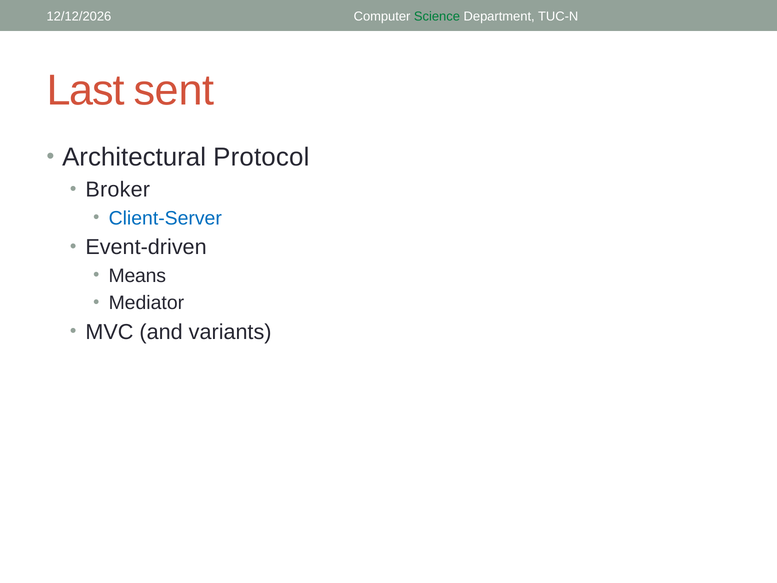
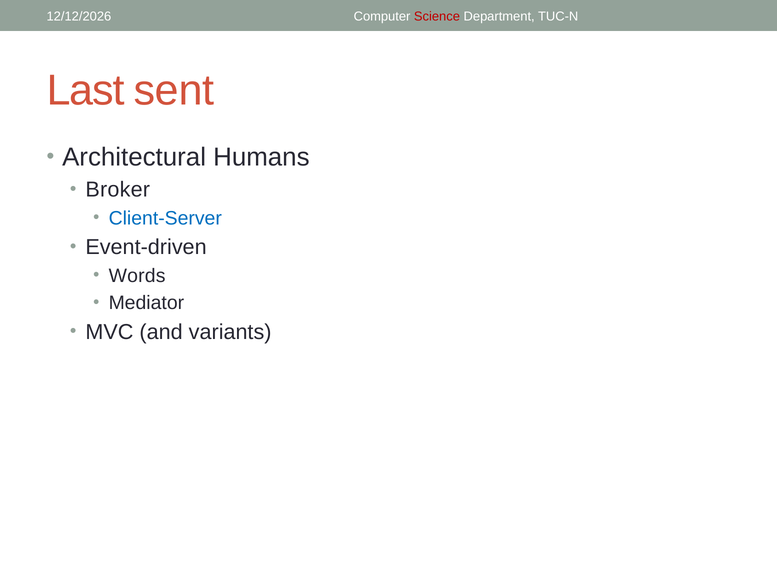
Science colour: green -> red
Protocol: Protocol -> Humans
Means: Means -> Words
